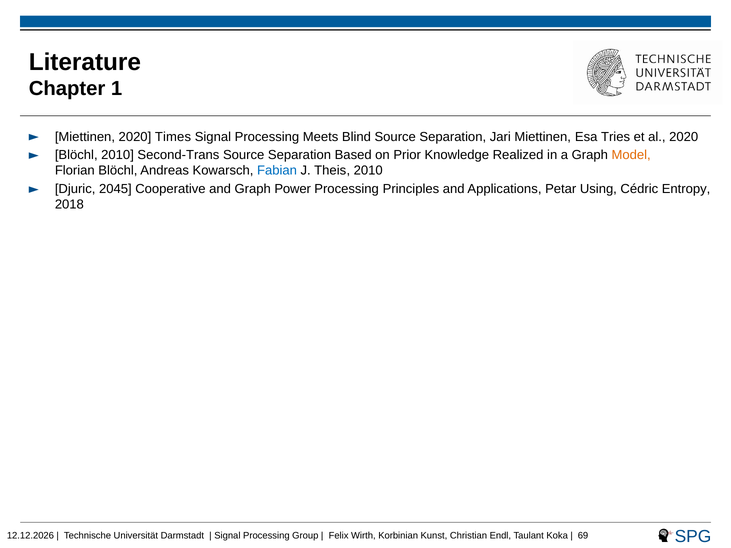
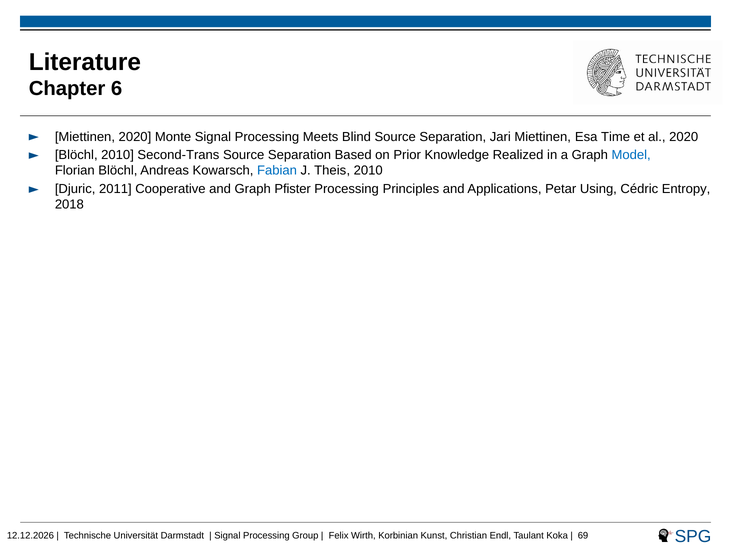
1: 1 -> 6
Times: Times -> Monte
Tries: Tries -> Time
Model colour: orange -> blue
2045: 2045 -> 2011
Power: Power -> Pfister
